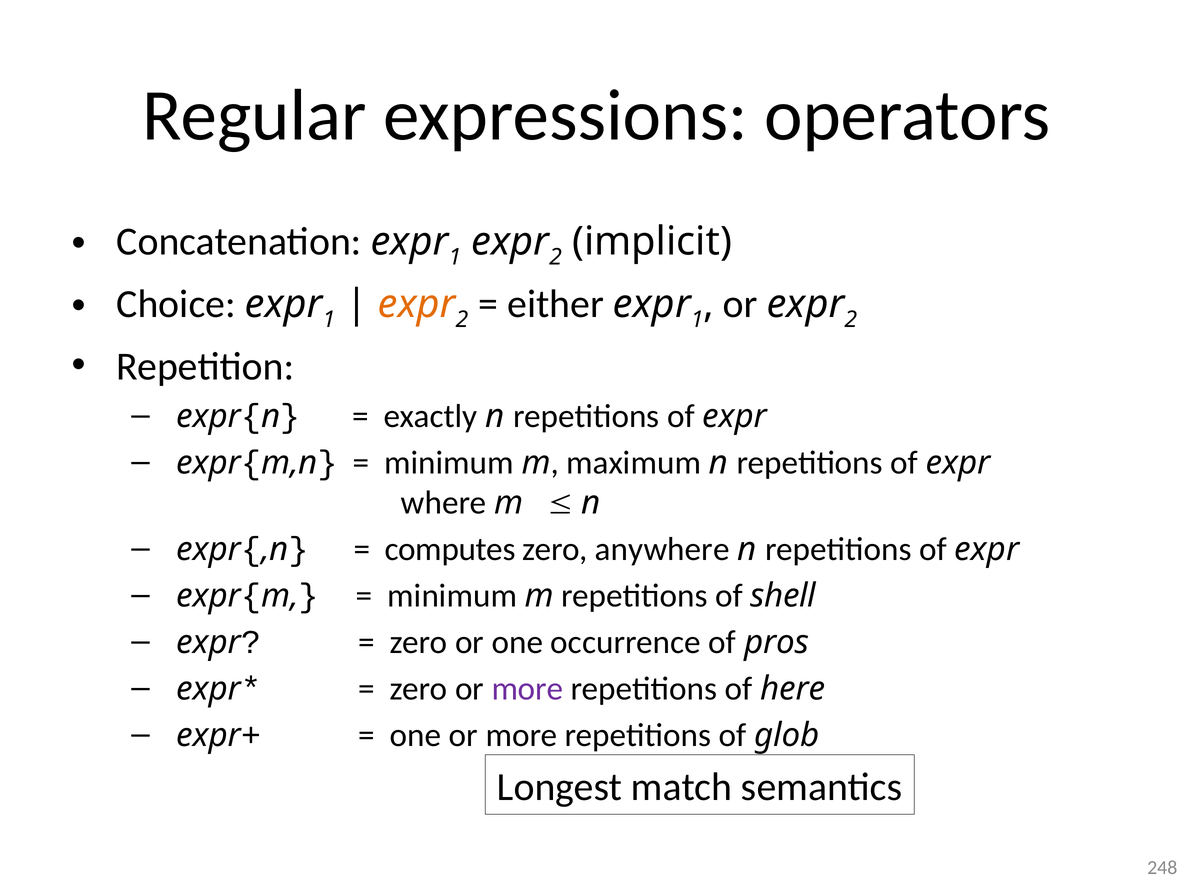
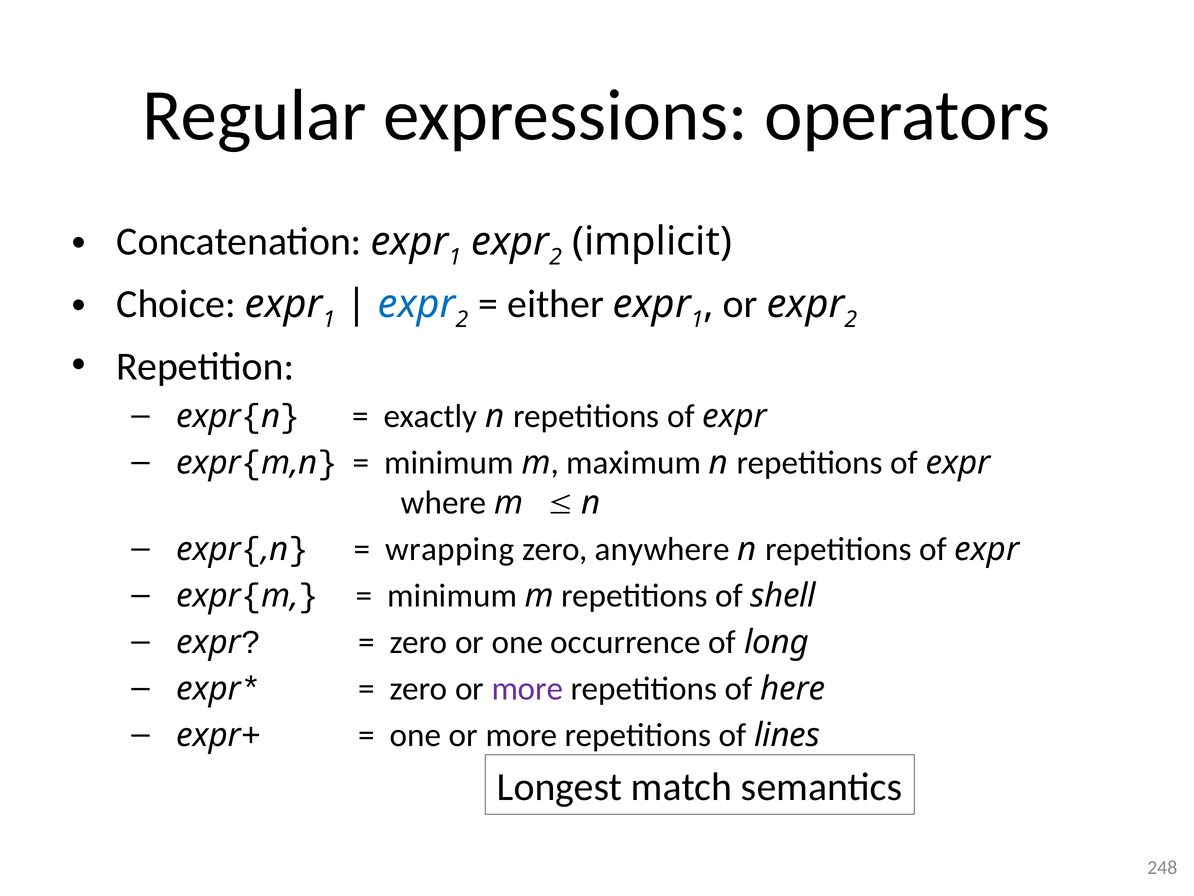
expr at (417, 304) colour: orange -> blue
computes: computes -> wrapping
pros: pros -> long
glob: glob -> lines
